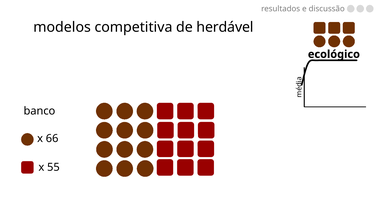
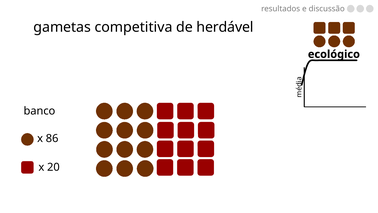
modelos: modelos -> gametas
66: 66 -> 86
55: 55 -> 20
